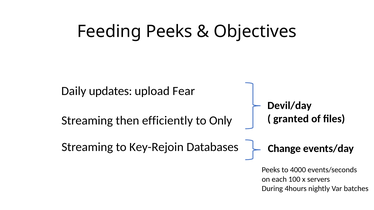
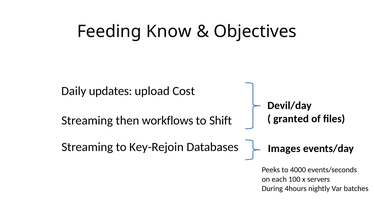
Feeding Peeks: Peeks -> Know
Fear: Fear -> Cost
efficiently: efficiently -> workflows
Only: Only -> Shift
Change: Change -> Images
